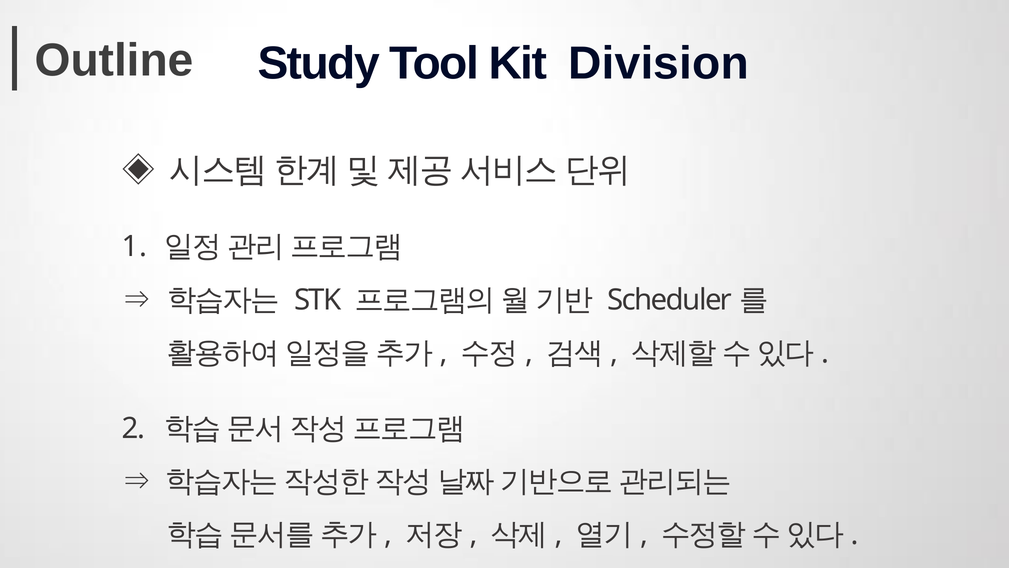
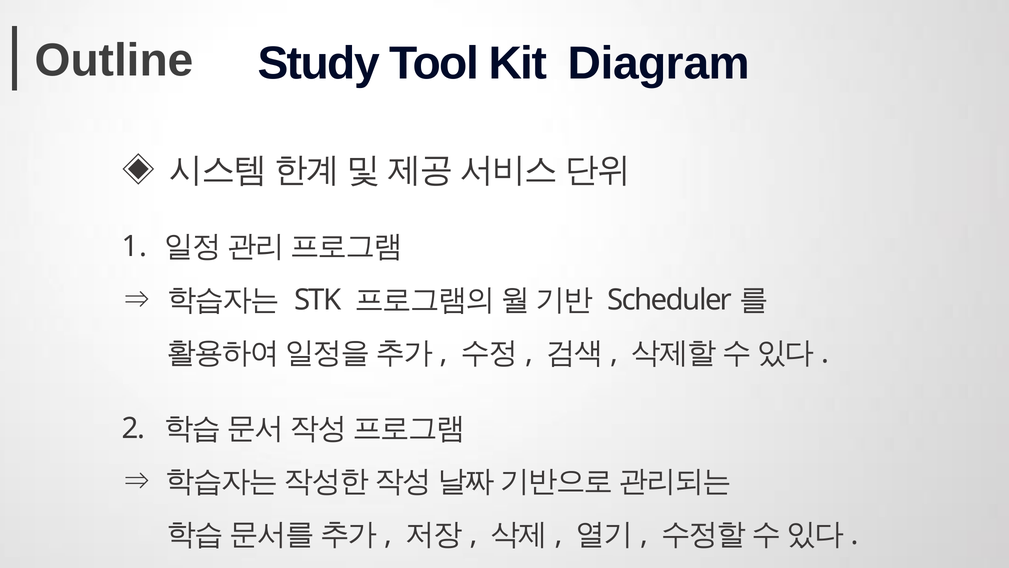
Division: Division -> Diagram
